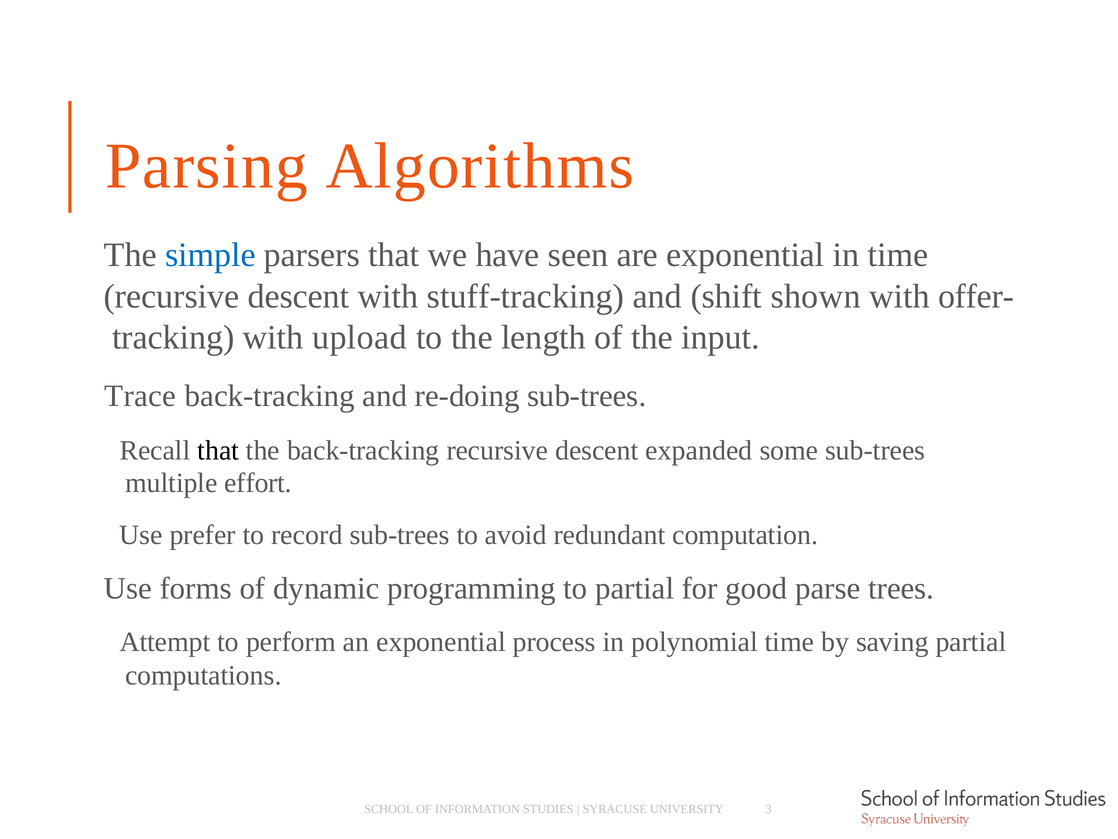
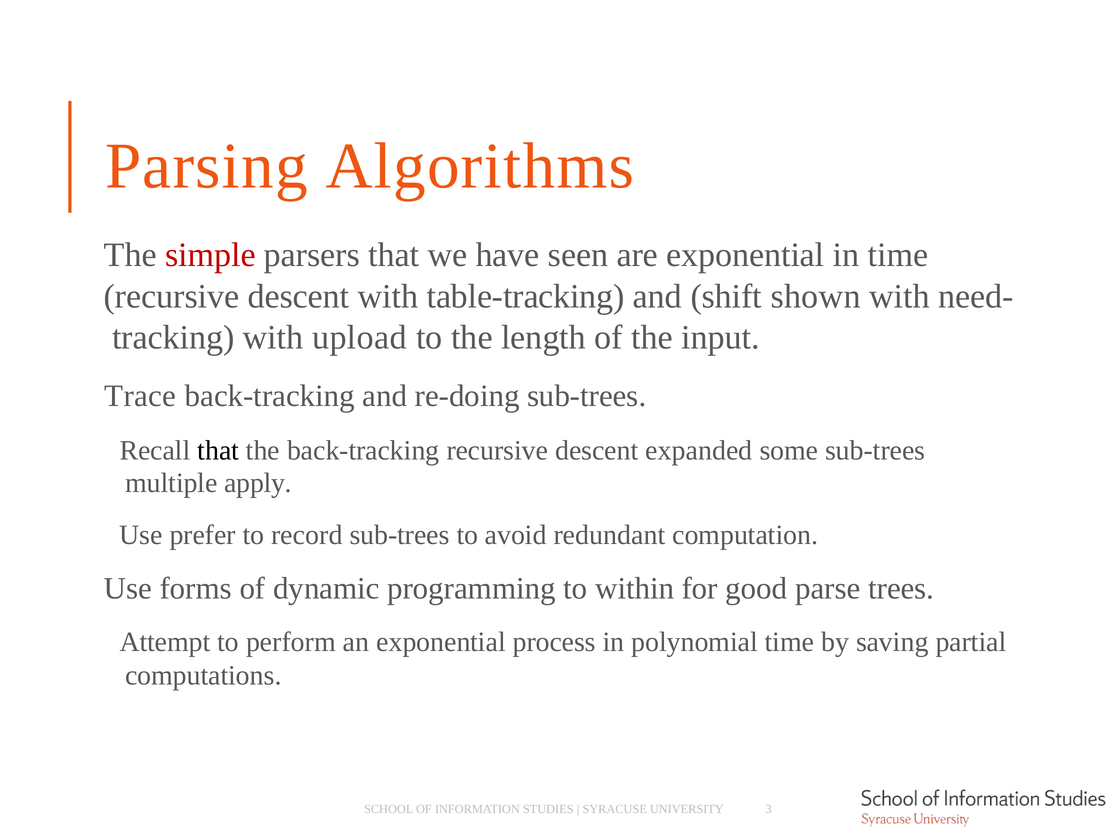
simple colour: blue -> red
stuff-tracking: stuff-tracking -> table-tracking
offer-: offer- -> need-
effort: effort -> apply
to partial: partial -> within
